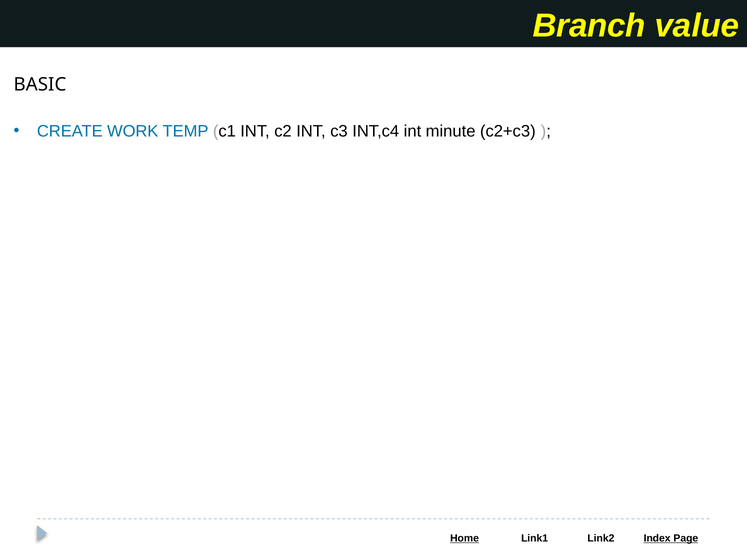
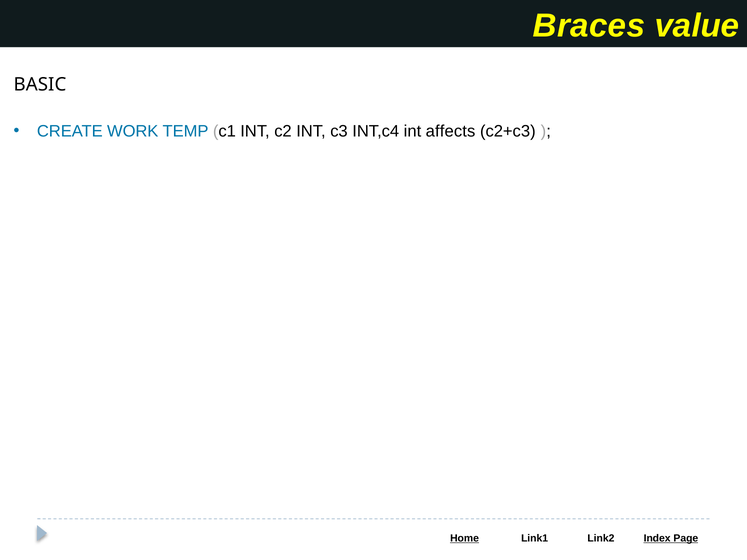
Branch: Branch -> Braces
minute: minute -> affects
